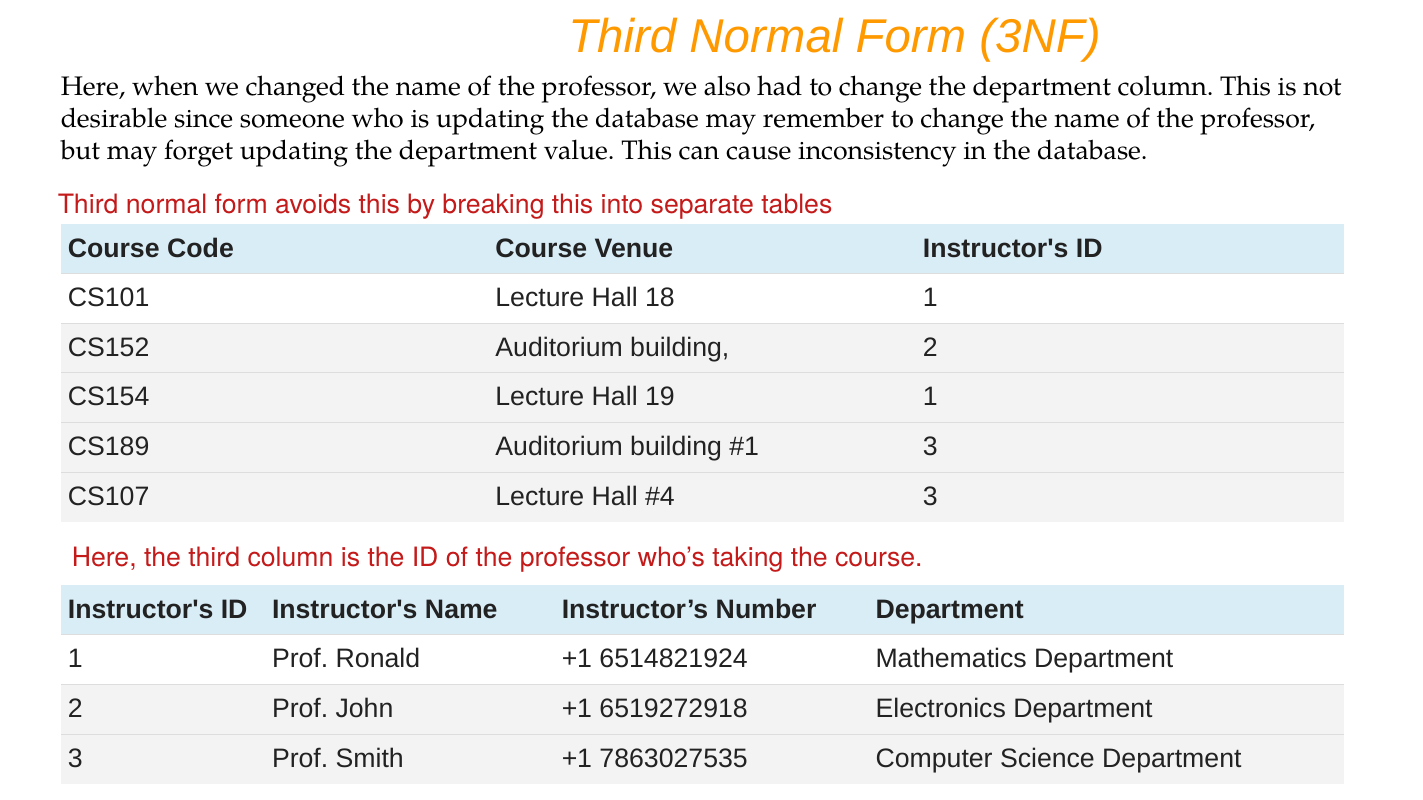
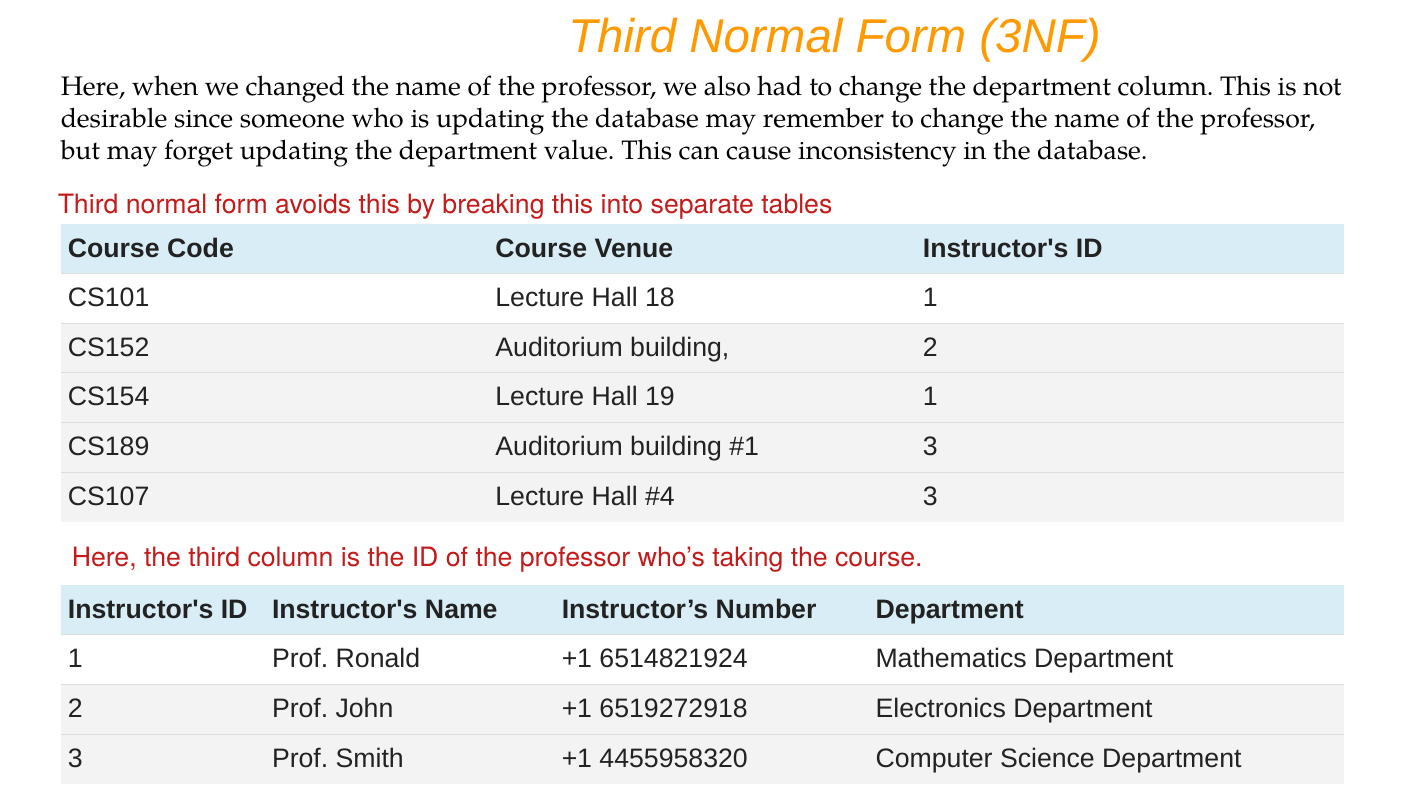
7863027535: 7863027535 -> 4455958320
